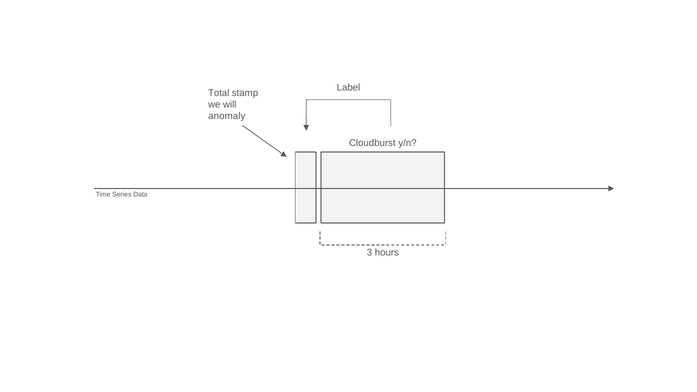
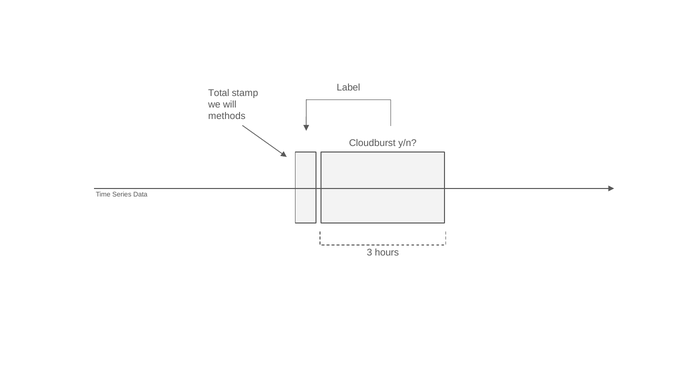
anomaly: anomaly -> methods
